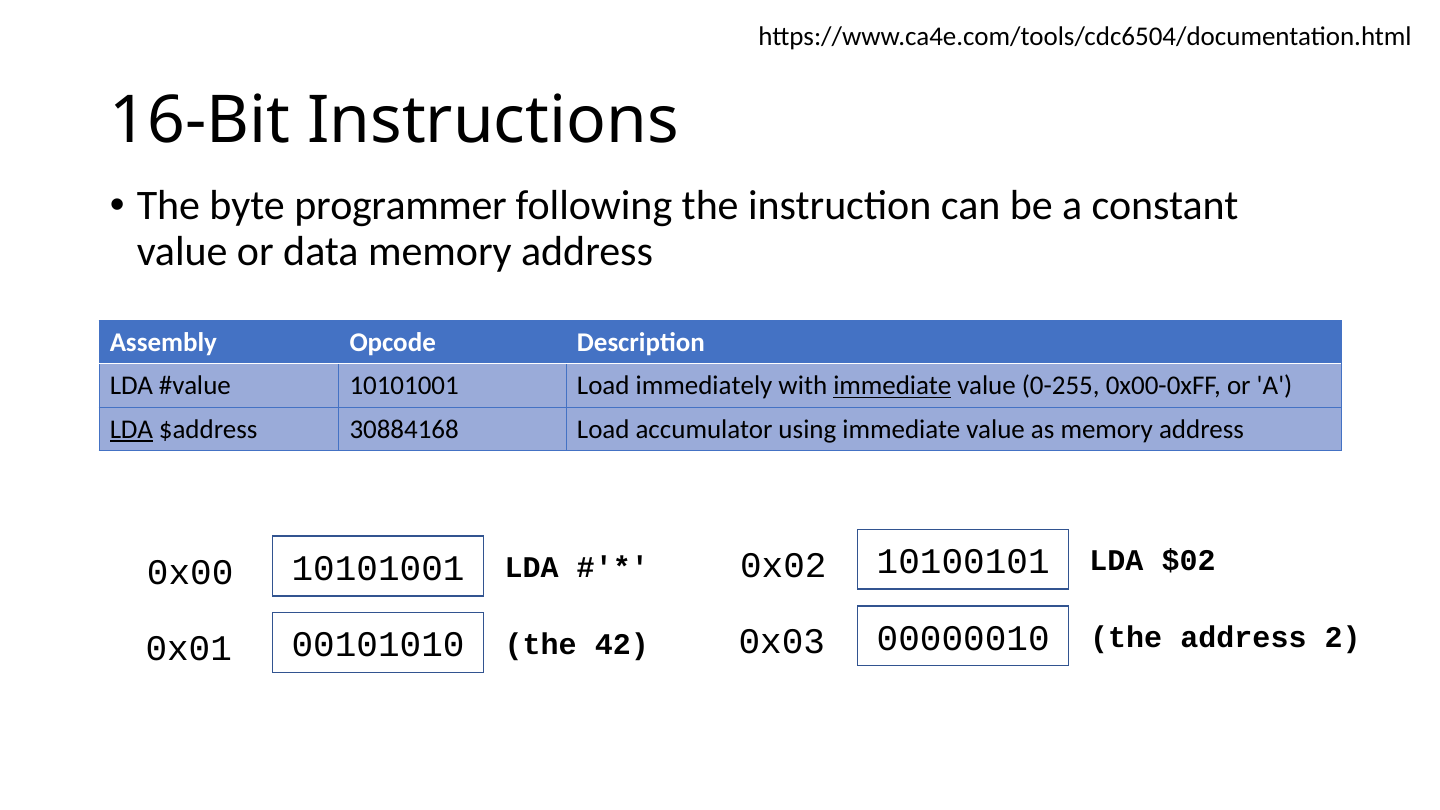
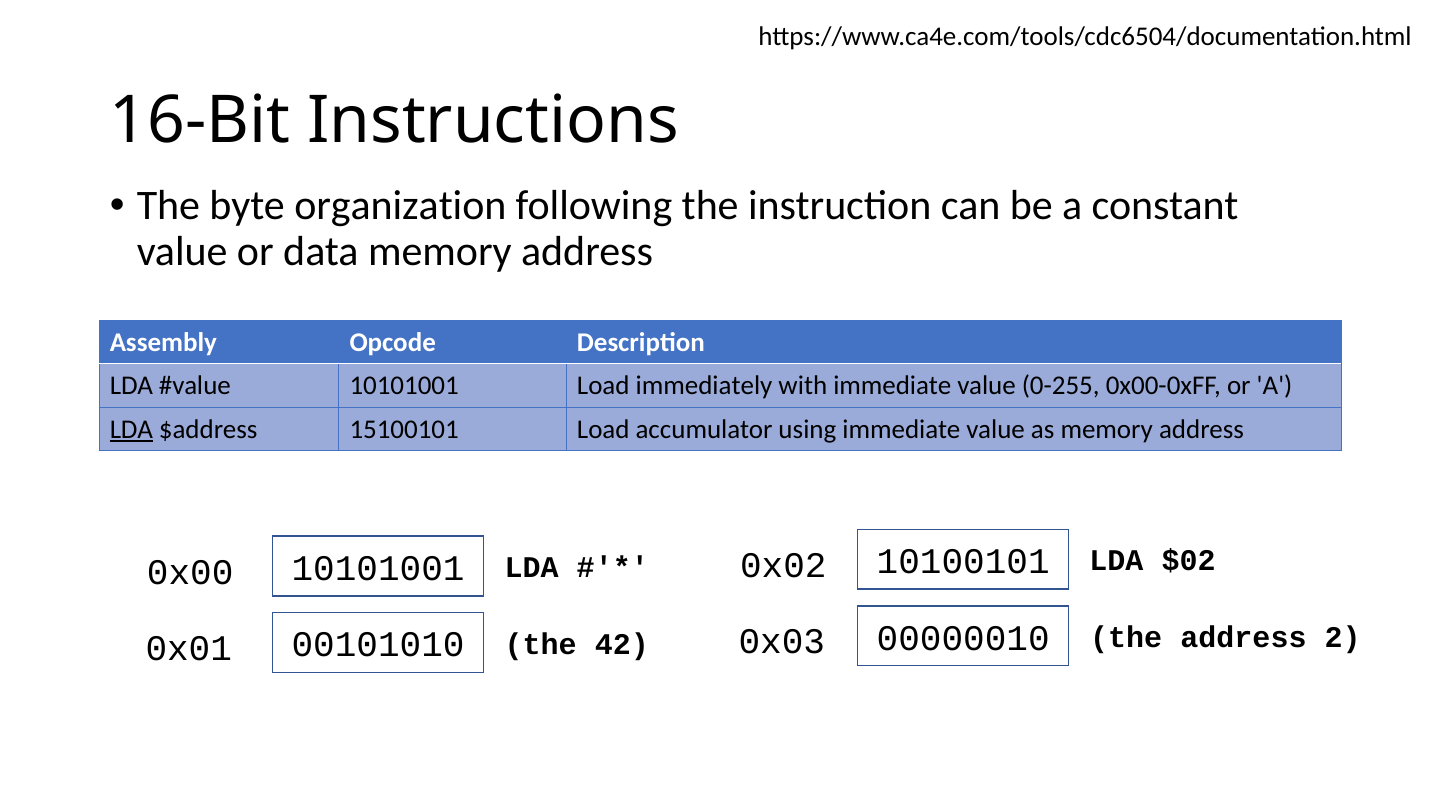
programmer: programmer -> organization
immediate at (892, 386) underline: present -> none
30884168: 30884168 -> 15100101
